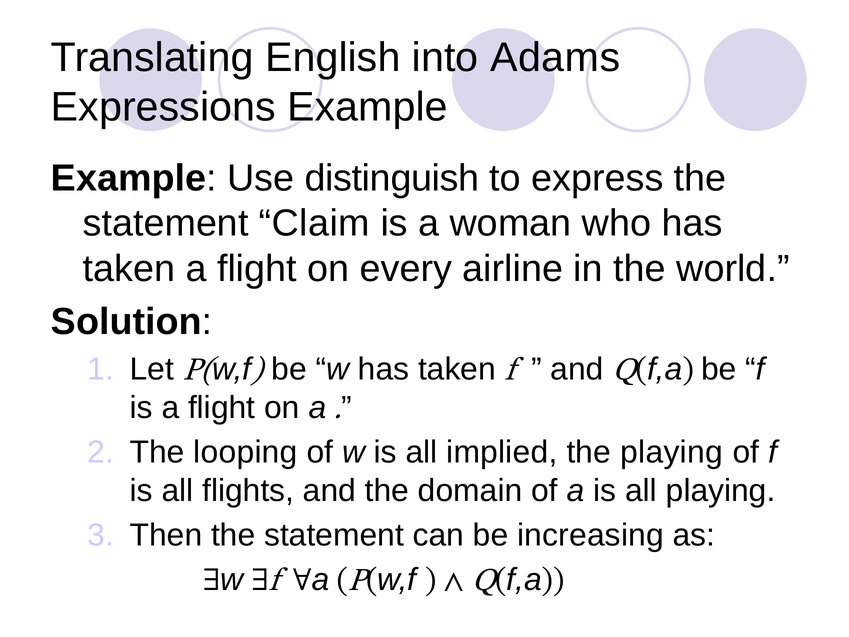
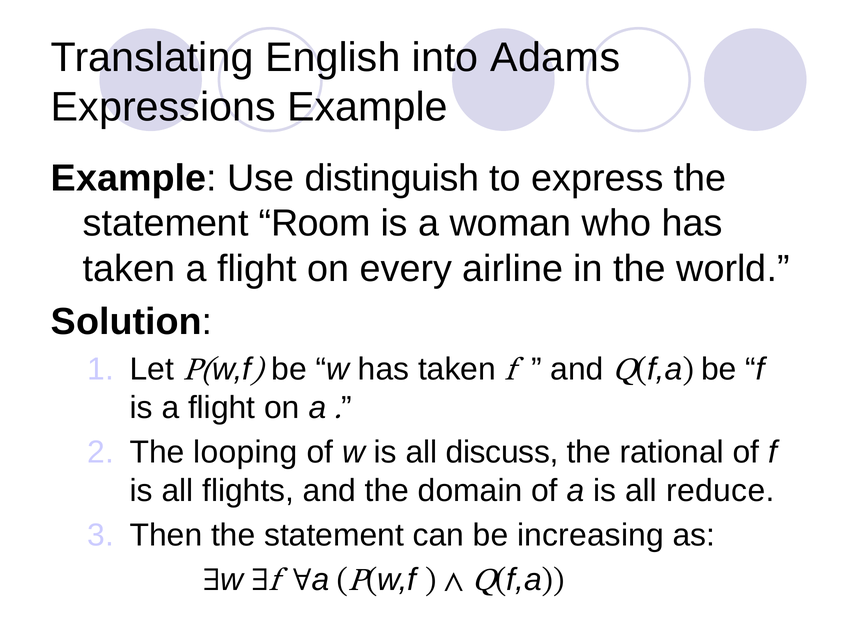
Claim: Claim -> Room
implied: implied -> discuss
the playing: playing -> rational
all playing: playing -> reduce
